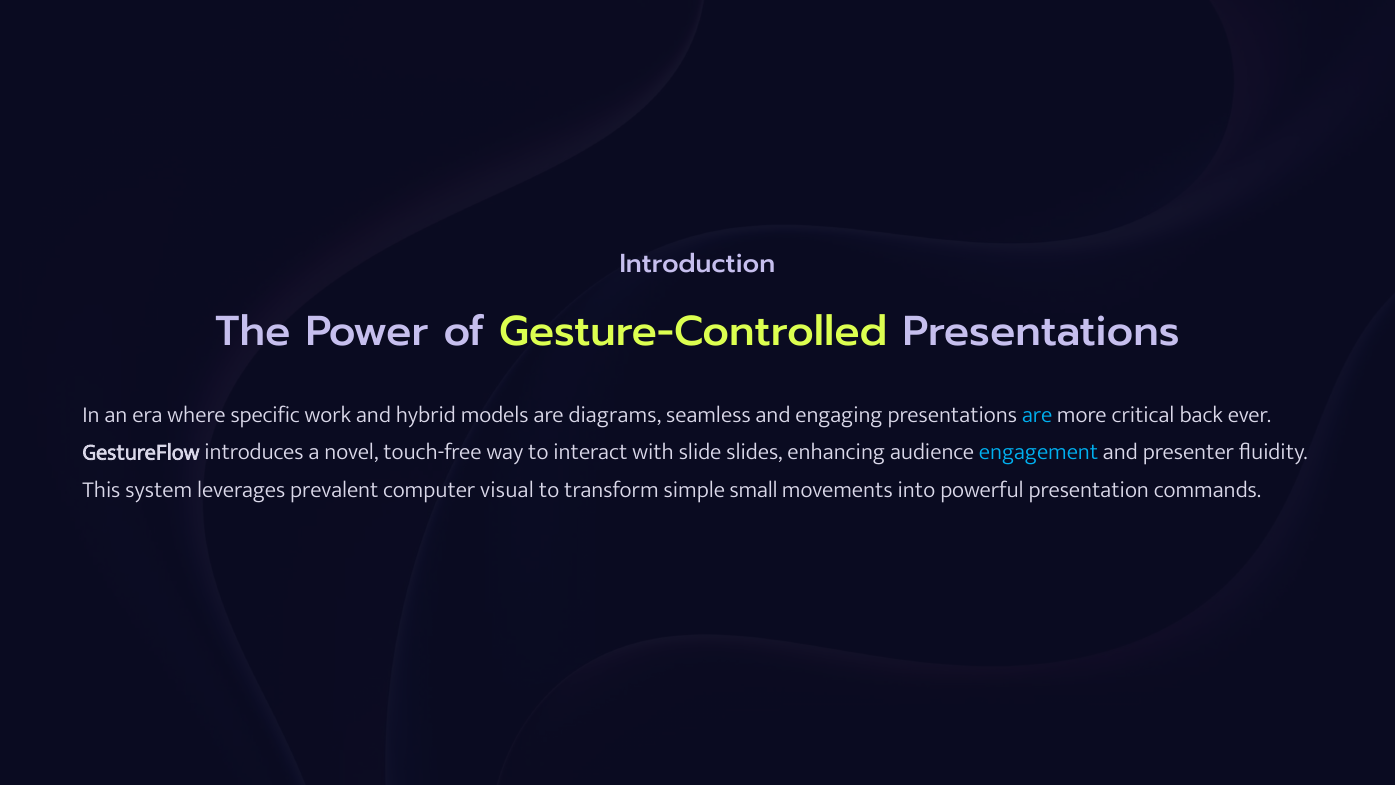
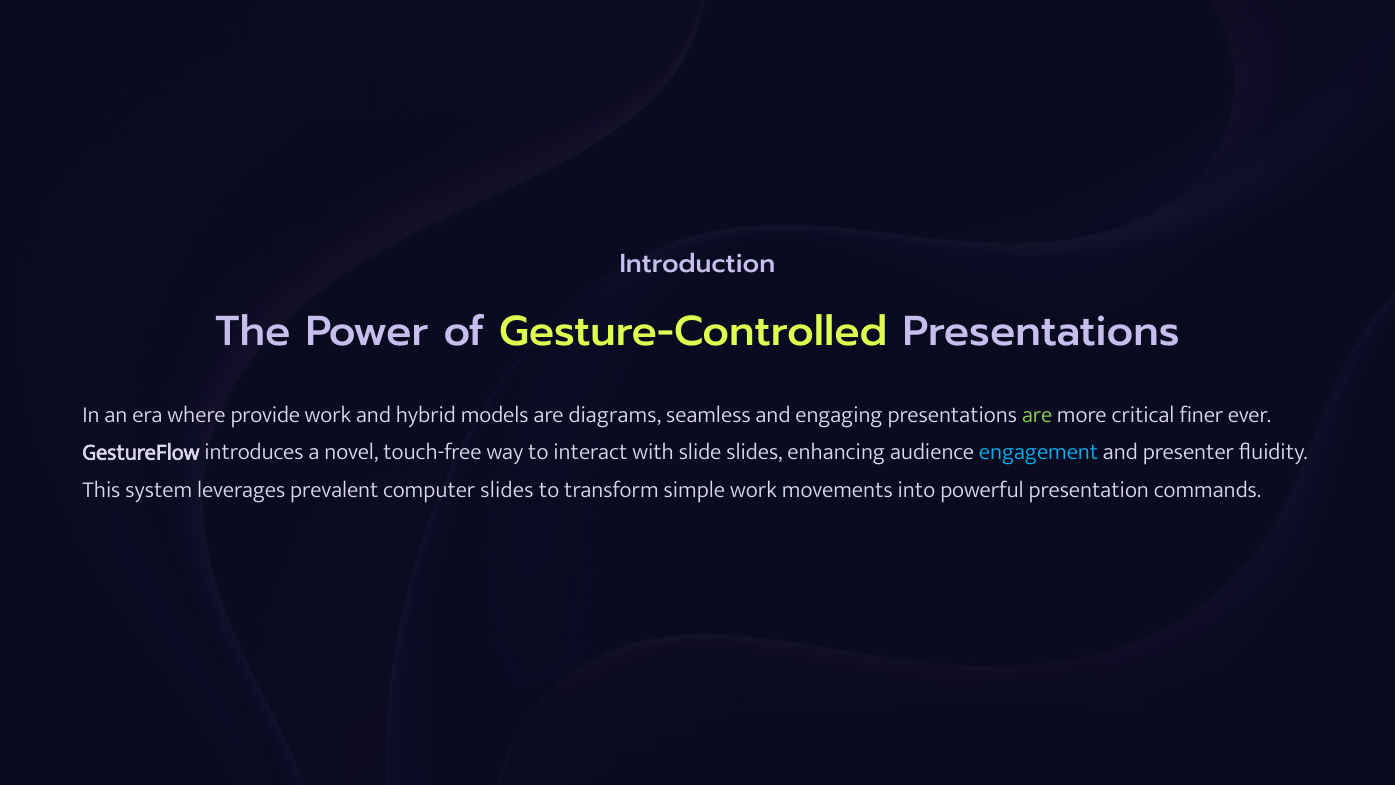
specific: specific -> provide
are at (1037, 414) colour: light blue -> light green
back: back -> finer
computer visual: visual -> slides
simple small: small -> work
